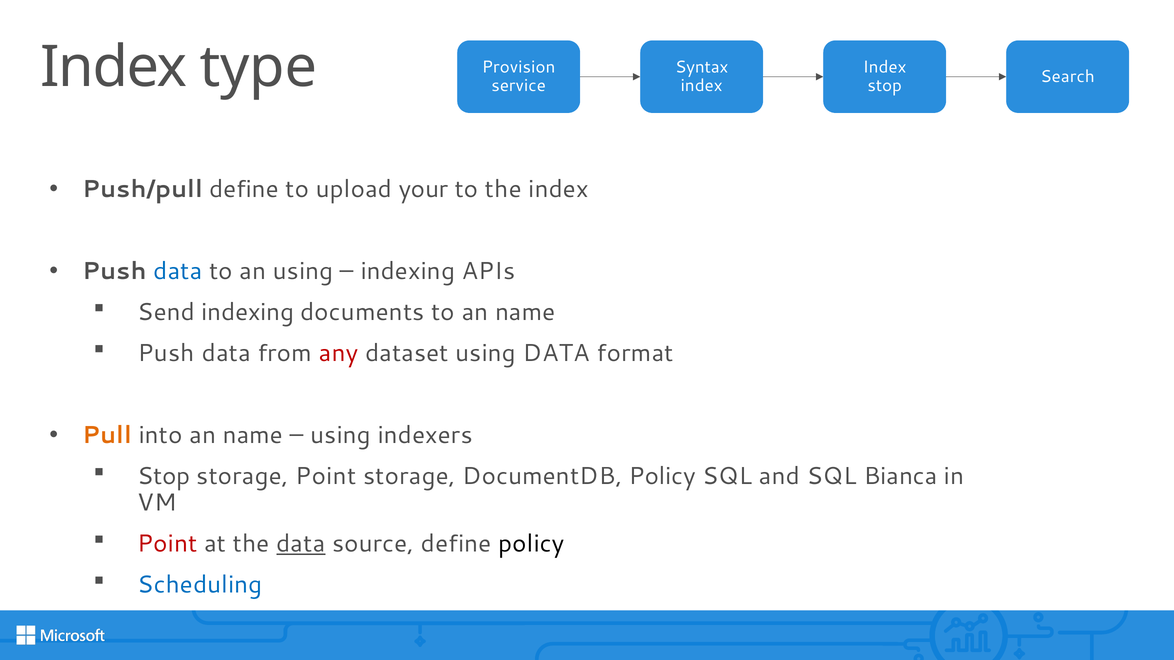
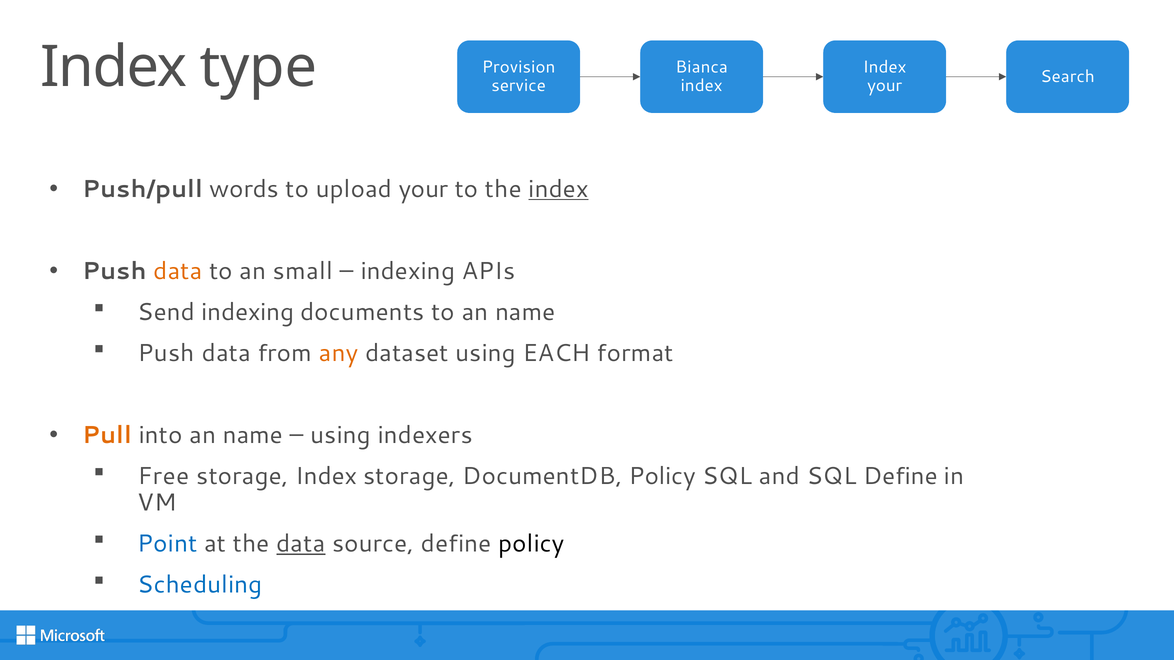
Syntax: Syntax -> Bianca
stop at (885, 86): stop -> your
Push/pull define: define -> words
index at (559, 189) underline: none -> present
data at (178, 271) colour: blue -> orange
an using: using -> small
any colour: red -> orange
using DATA: DATA -> EACH
Stop at (164, 477): Stop -> Free
storage Point: Point -> Index
SQL Bianca: Bianca -> Define
Point at (167, 544) colour: red -> blue
